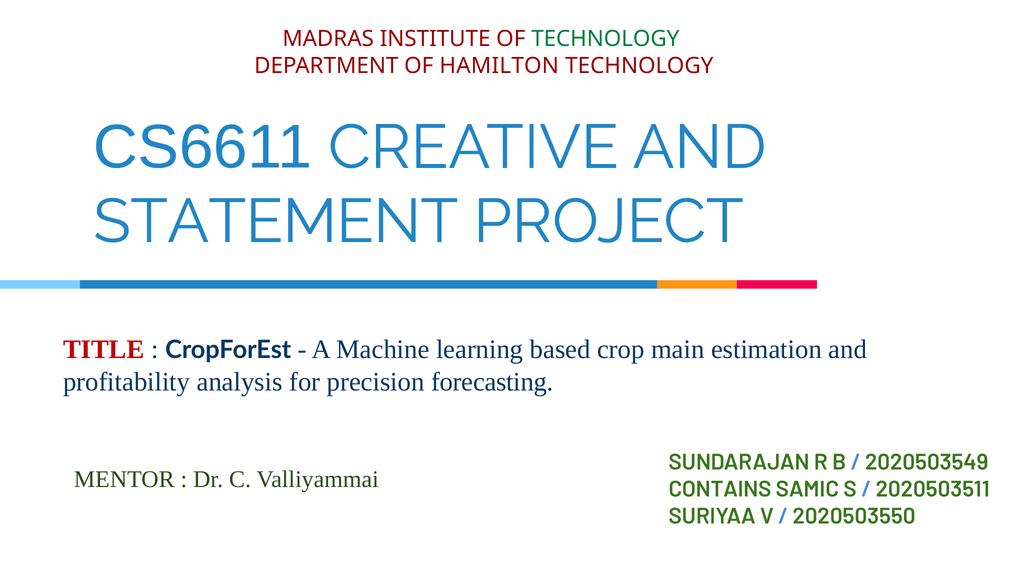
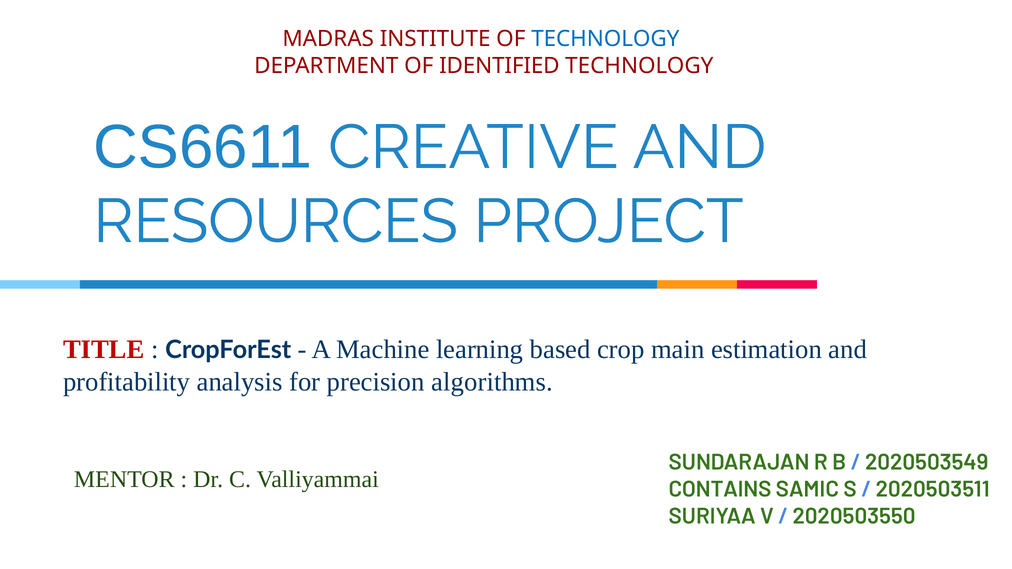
TECHNOLOGY at (605, 39) colour: green -> blue
HAMILTON: HAMILTON -> IDENTIFIED
STATEMENT: STATEMENT -> RESOURCES
forecasting: forecasting -> algorithms
